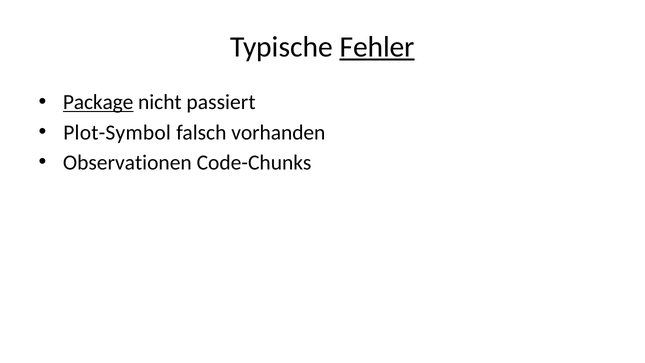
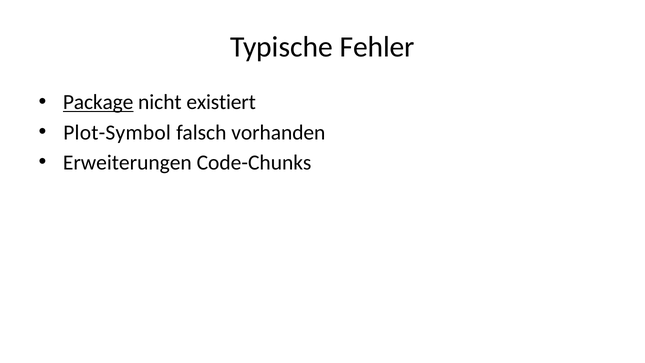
Fehler underline: present -> none
passiert: passiert -> existiert
Observationen: Observationen -> Erweiterungen
